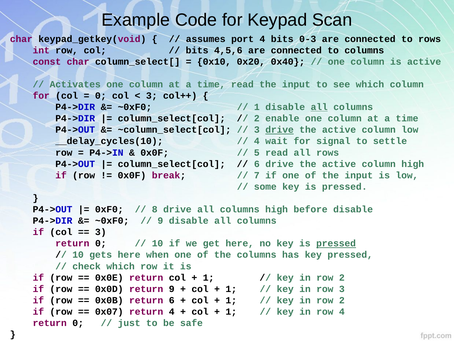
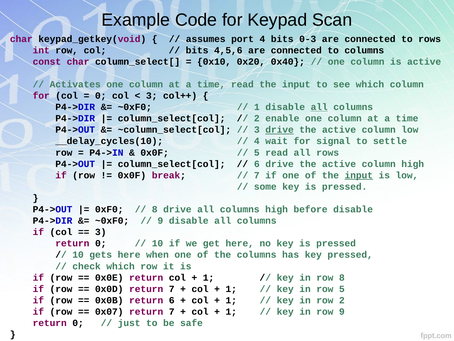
input at (359, 175) underline: none -> present
pressed at (336, 243) underline: present -> none
2 at (342, 277): 2 -> 8
0x0D return 9: 9 -> 7
row 3: 3 -> 5
0x07 return 4: 4 -> 7
row 4: 4 -> 9
